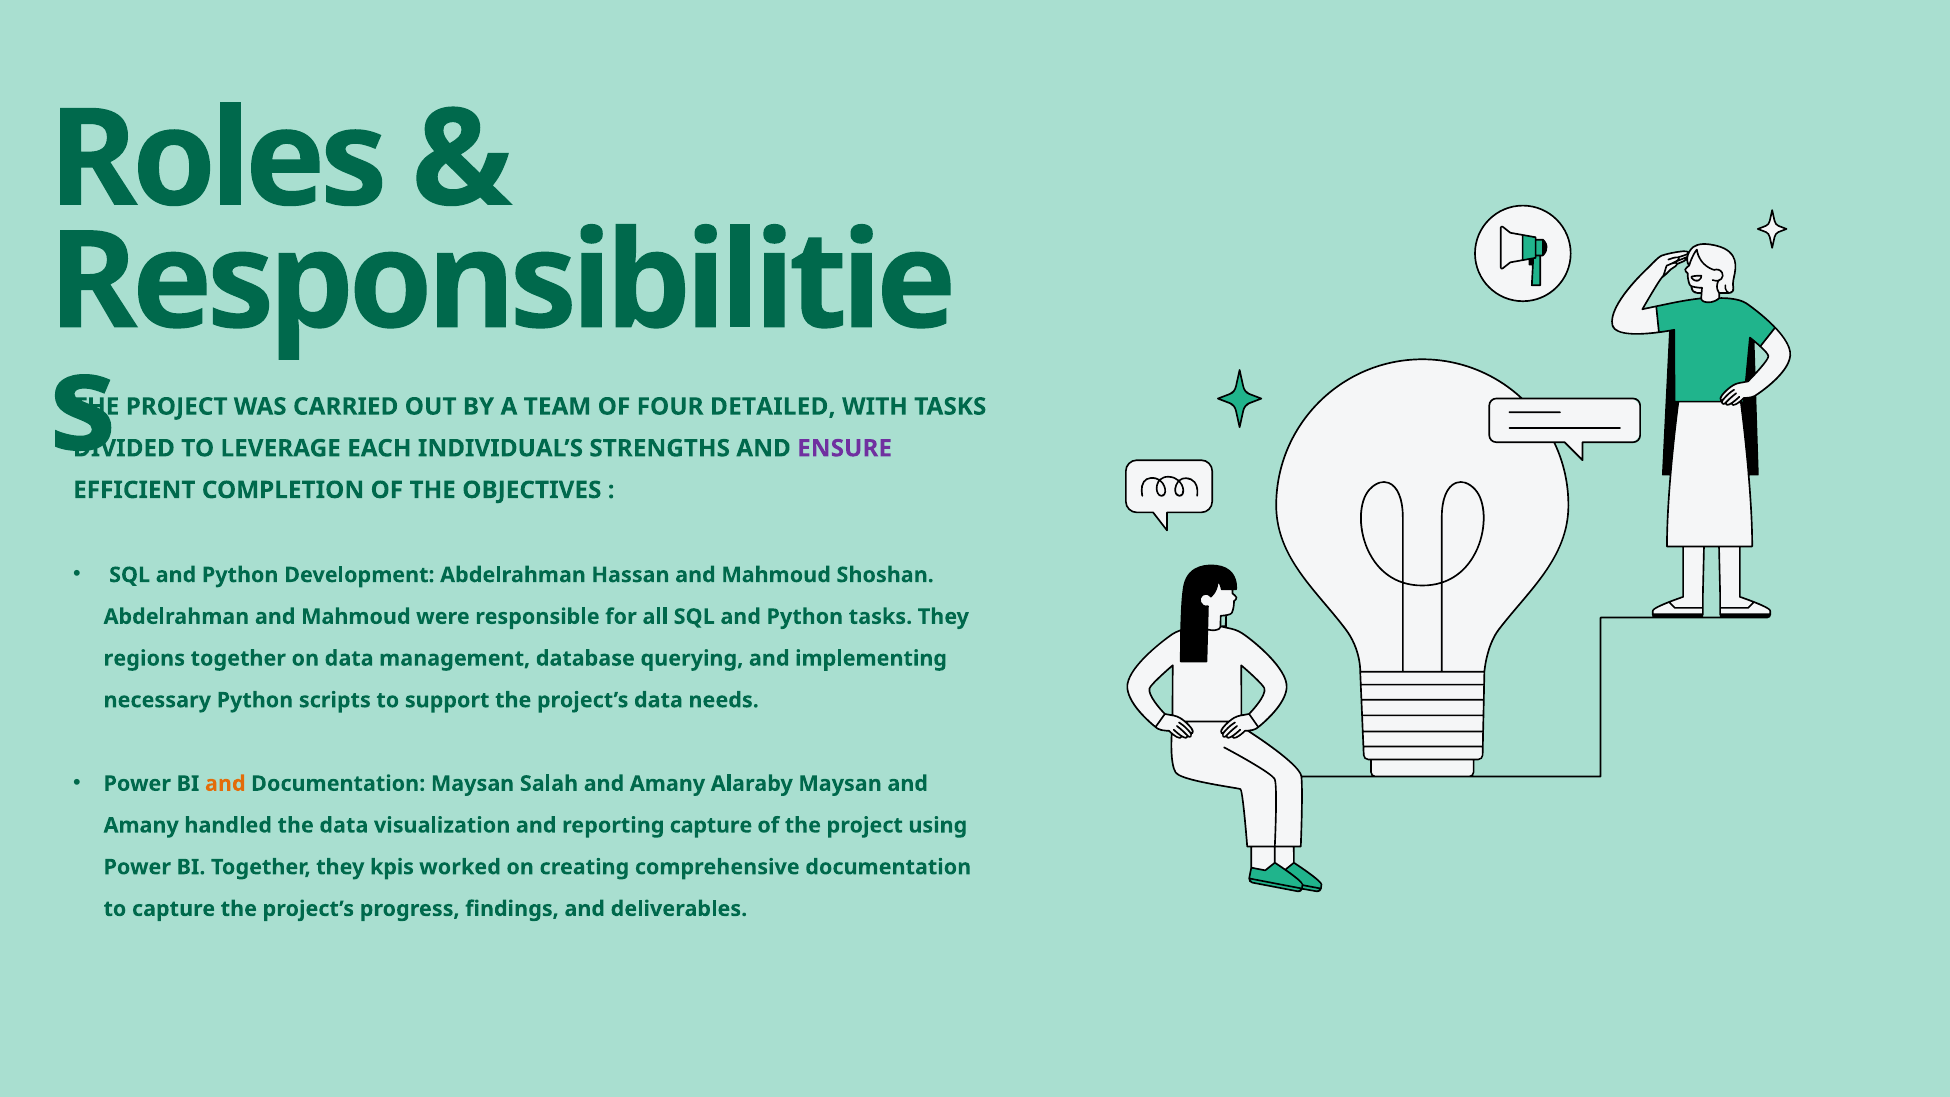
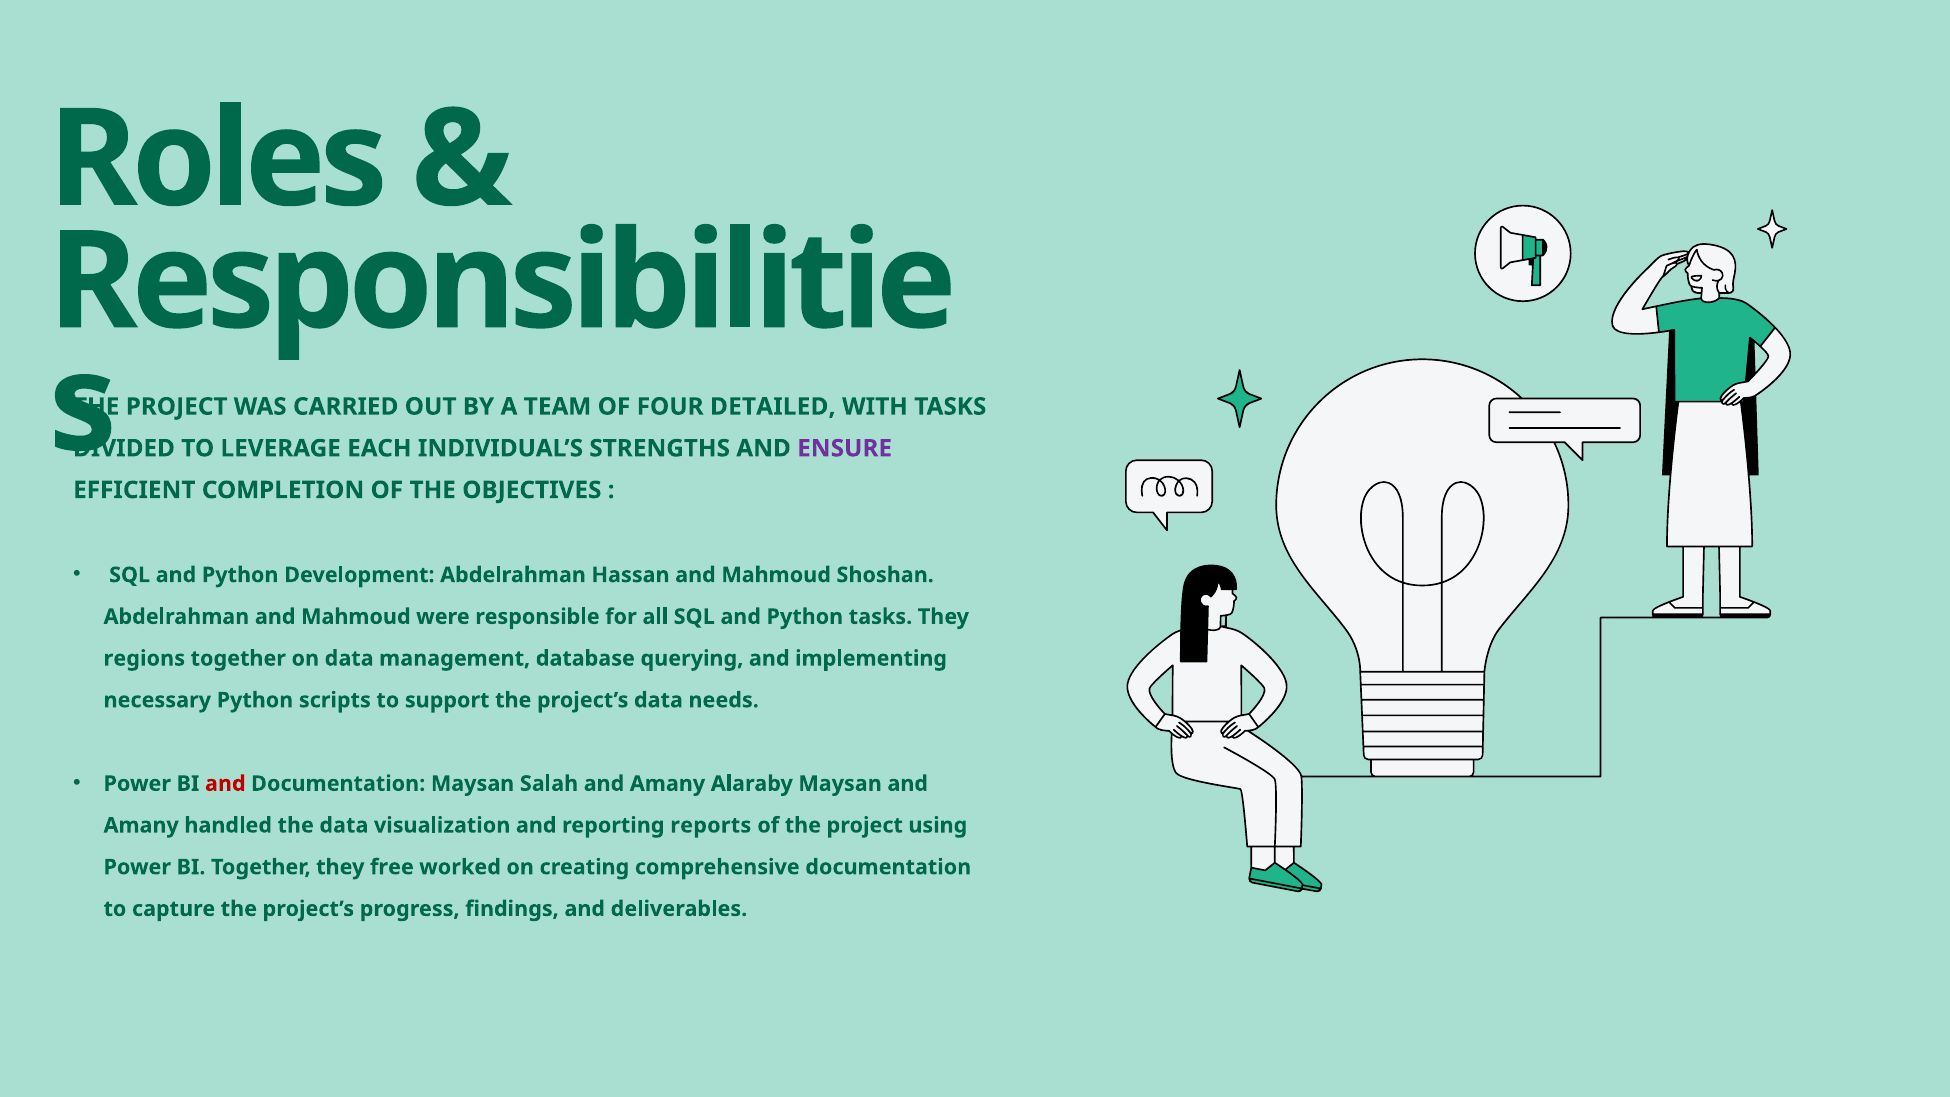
and at (225, 784) colour: orange -> red
reporting capture: capture -> reports
kpis: kpis -> free
